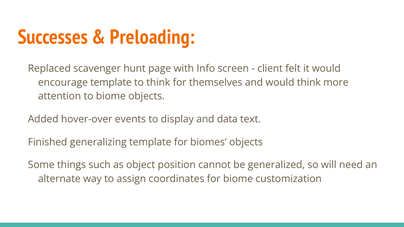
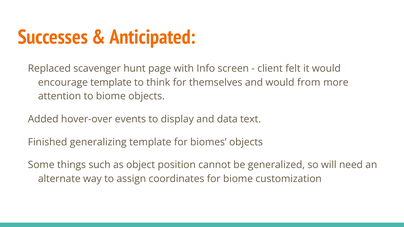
Preloading: Preloading -> Anticipated
would think: think -> from
